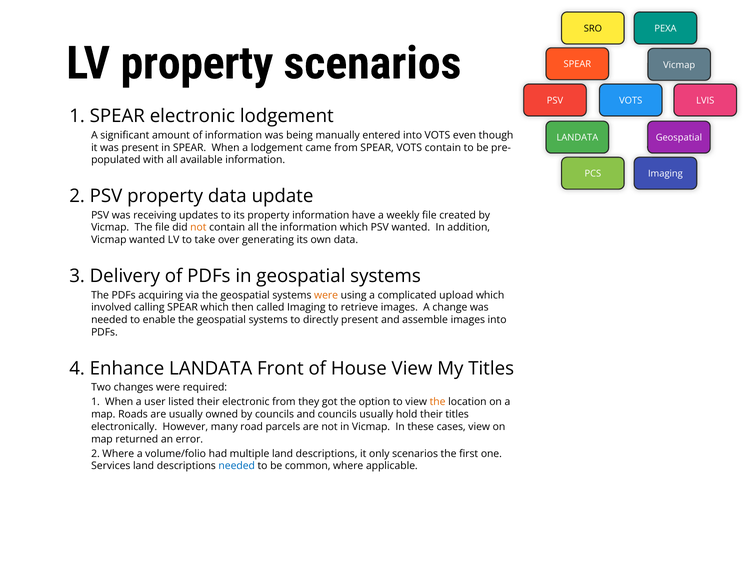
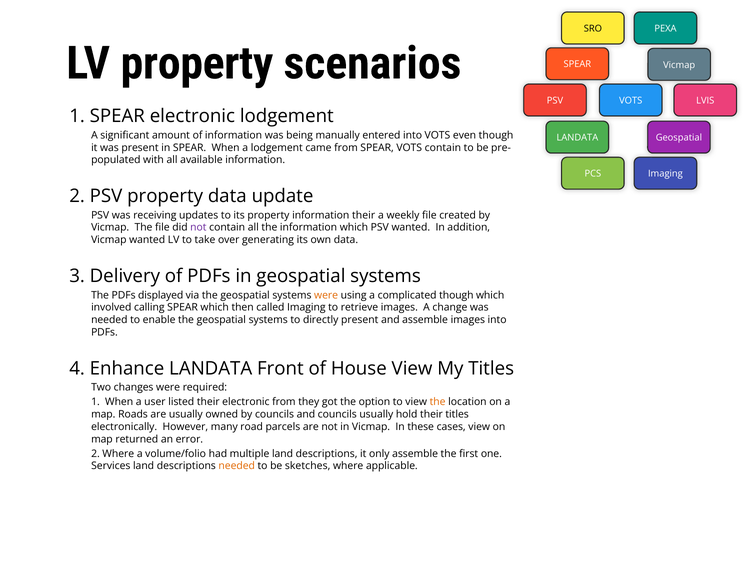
information have: have -> their
not at (198, 228) colour: orange -> purple
acquiring: acquiring -> displayed
complicated upload: upload -> though
only scenarios: scenarios -> assemble
needed at (237, 466) colour: blue -> orange
common: common -> sketches
